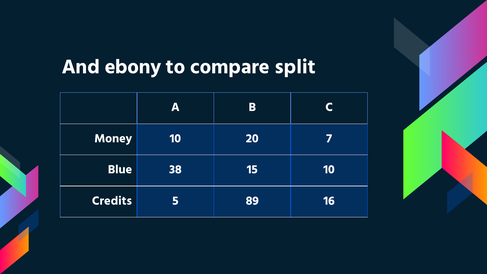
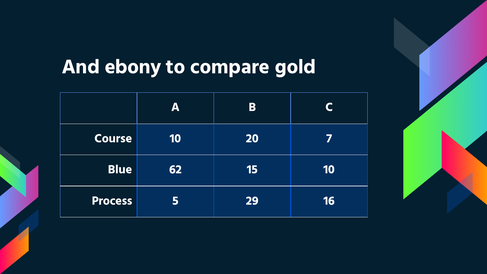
split: split -> gold
Money: Money -> Course
38: 38 -> 62
Credits: Credits -> Process
89: 89 -> 29
